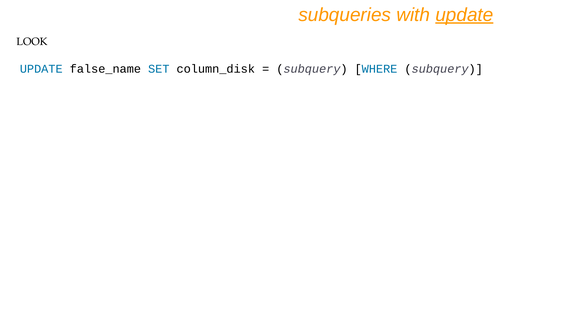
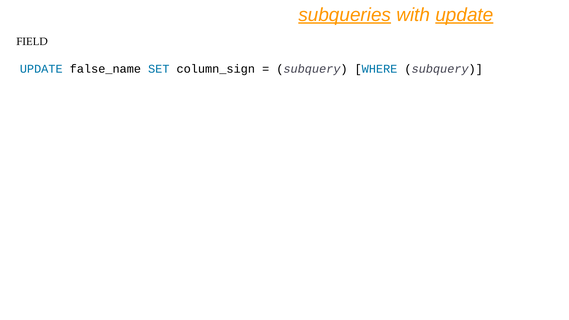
subqueries underline: none -> present
LOOK: LOOK -> FIELD
column_disk: column_disk -> column_sign
